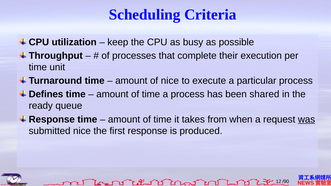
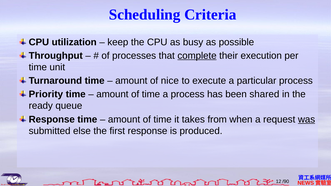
complete underline: none -> present
Defines: Defines -> Priority
submitted nice: nice -> else
